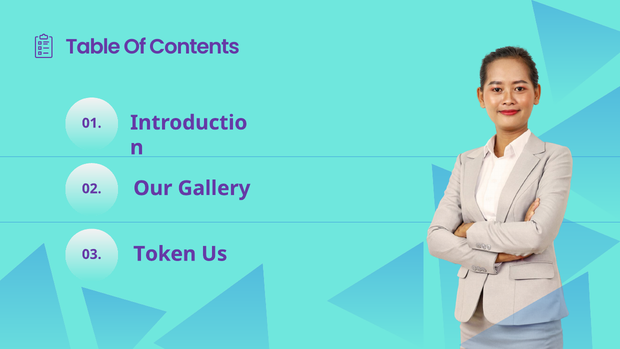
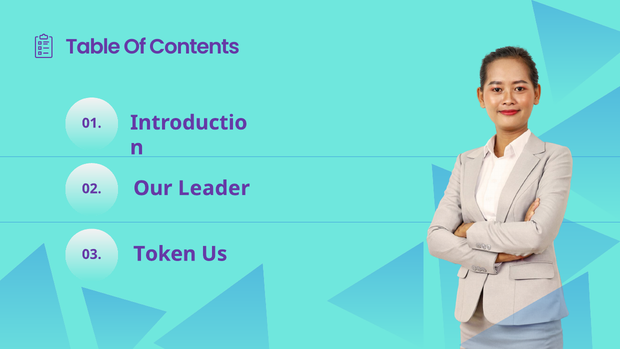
Gallery: Gallery -> Leader
